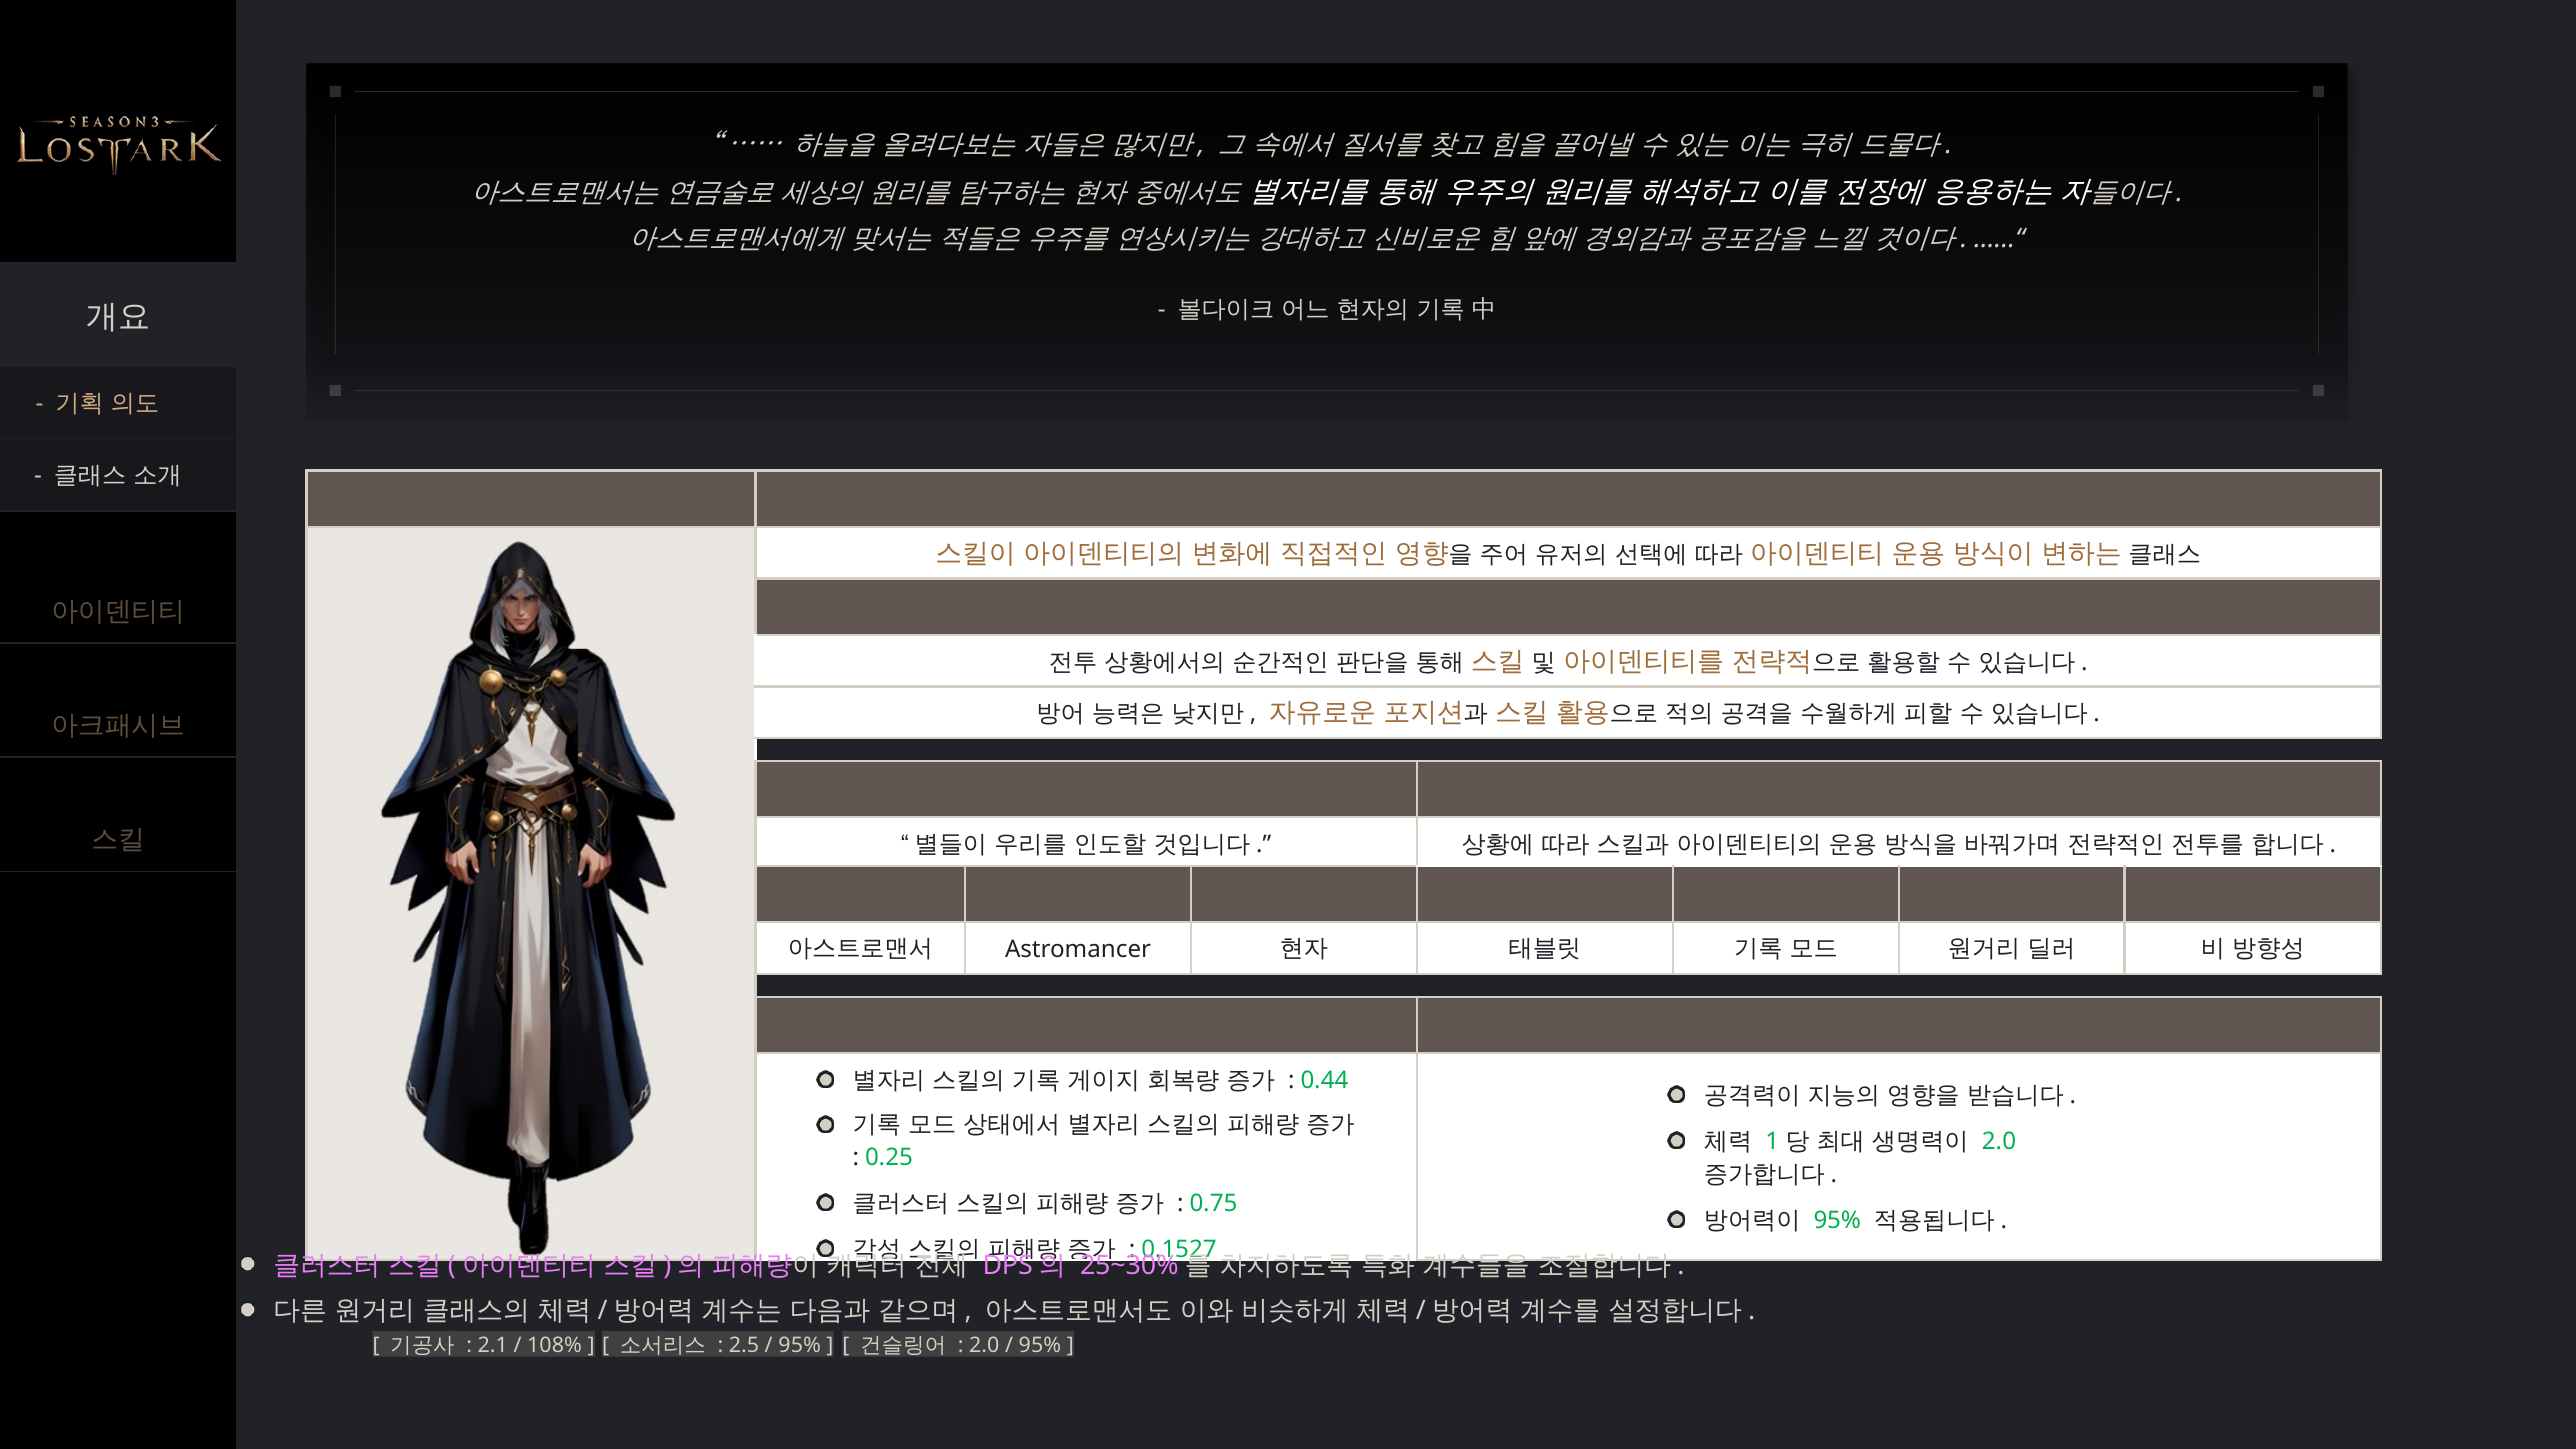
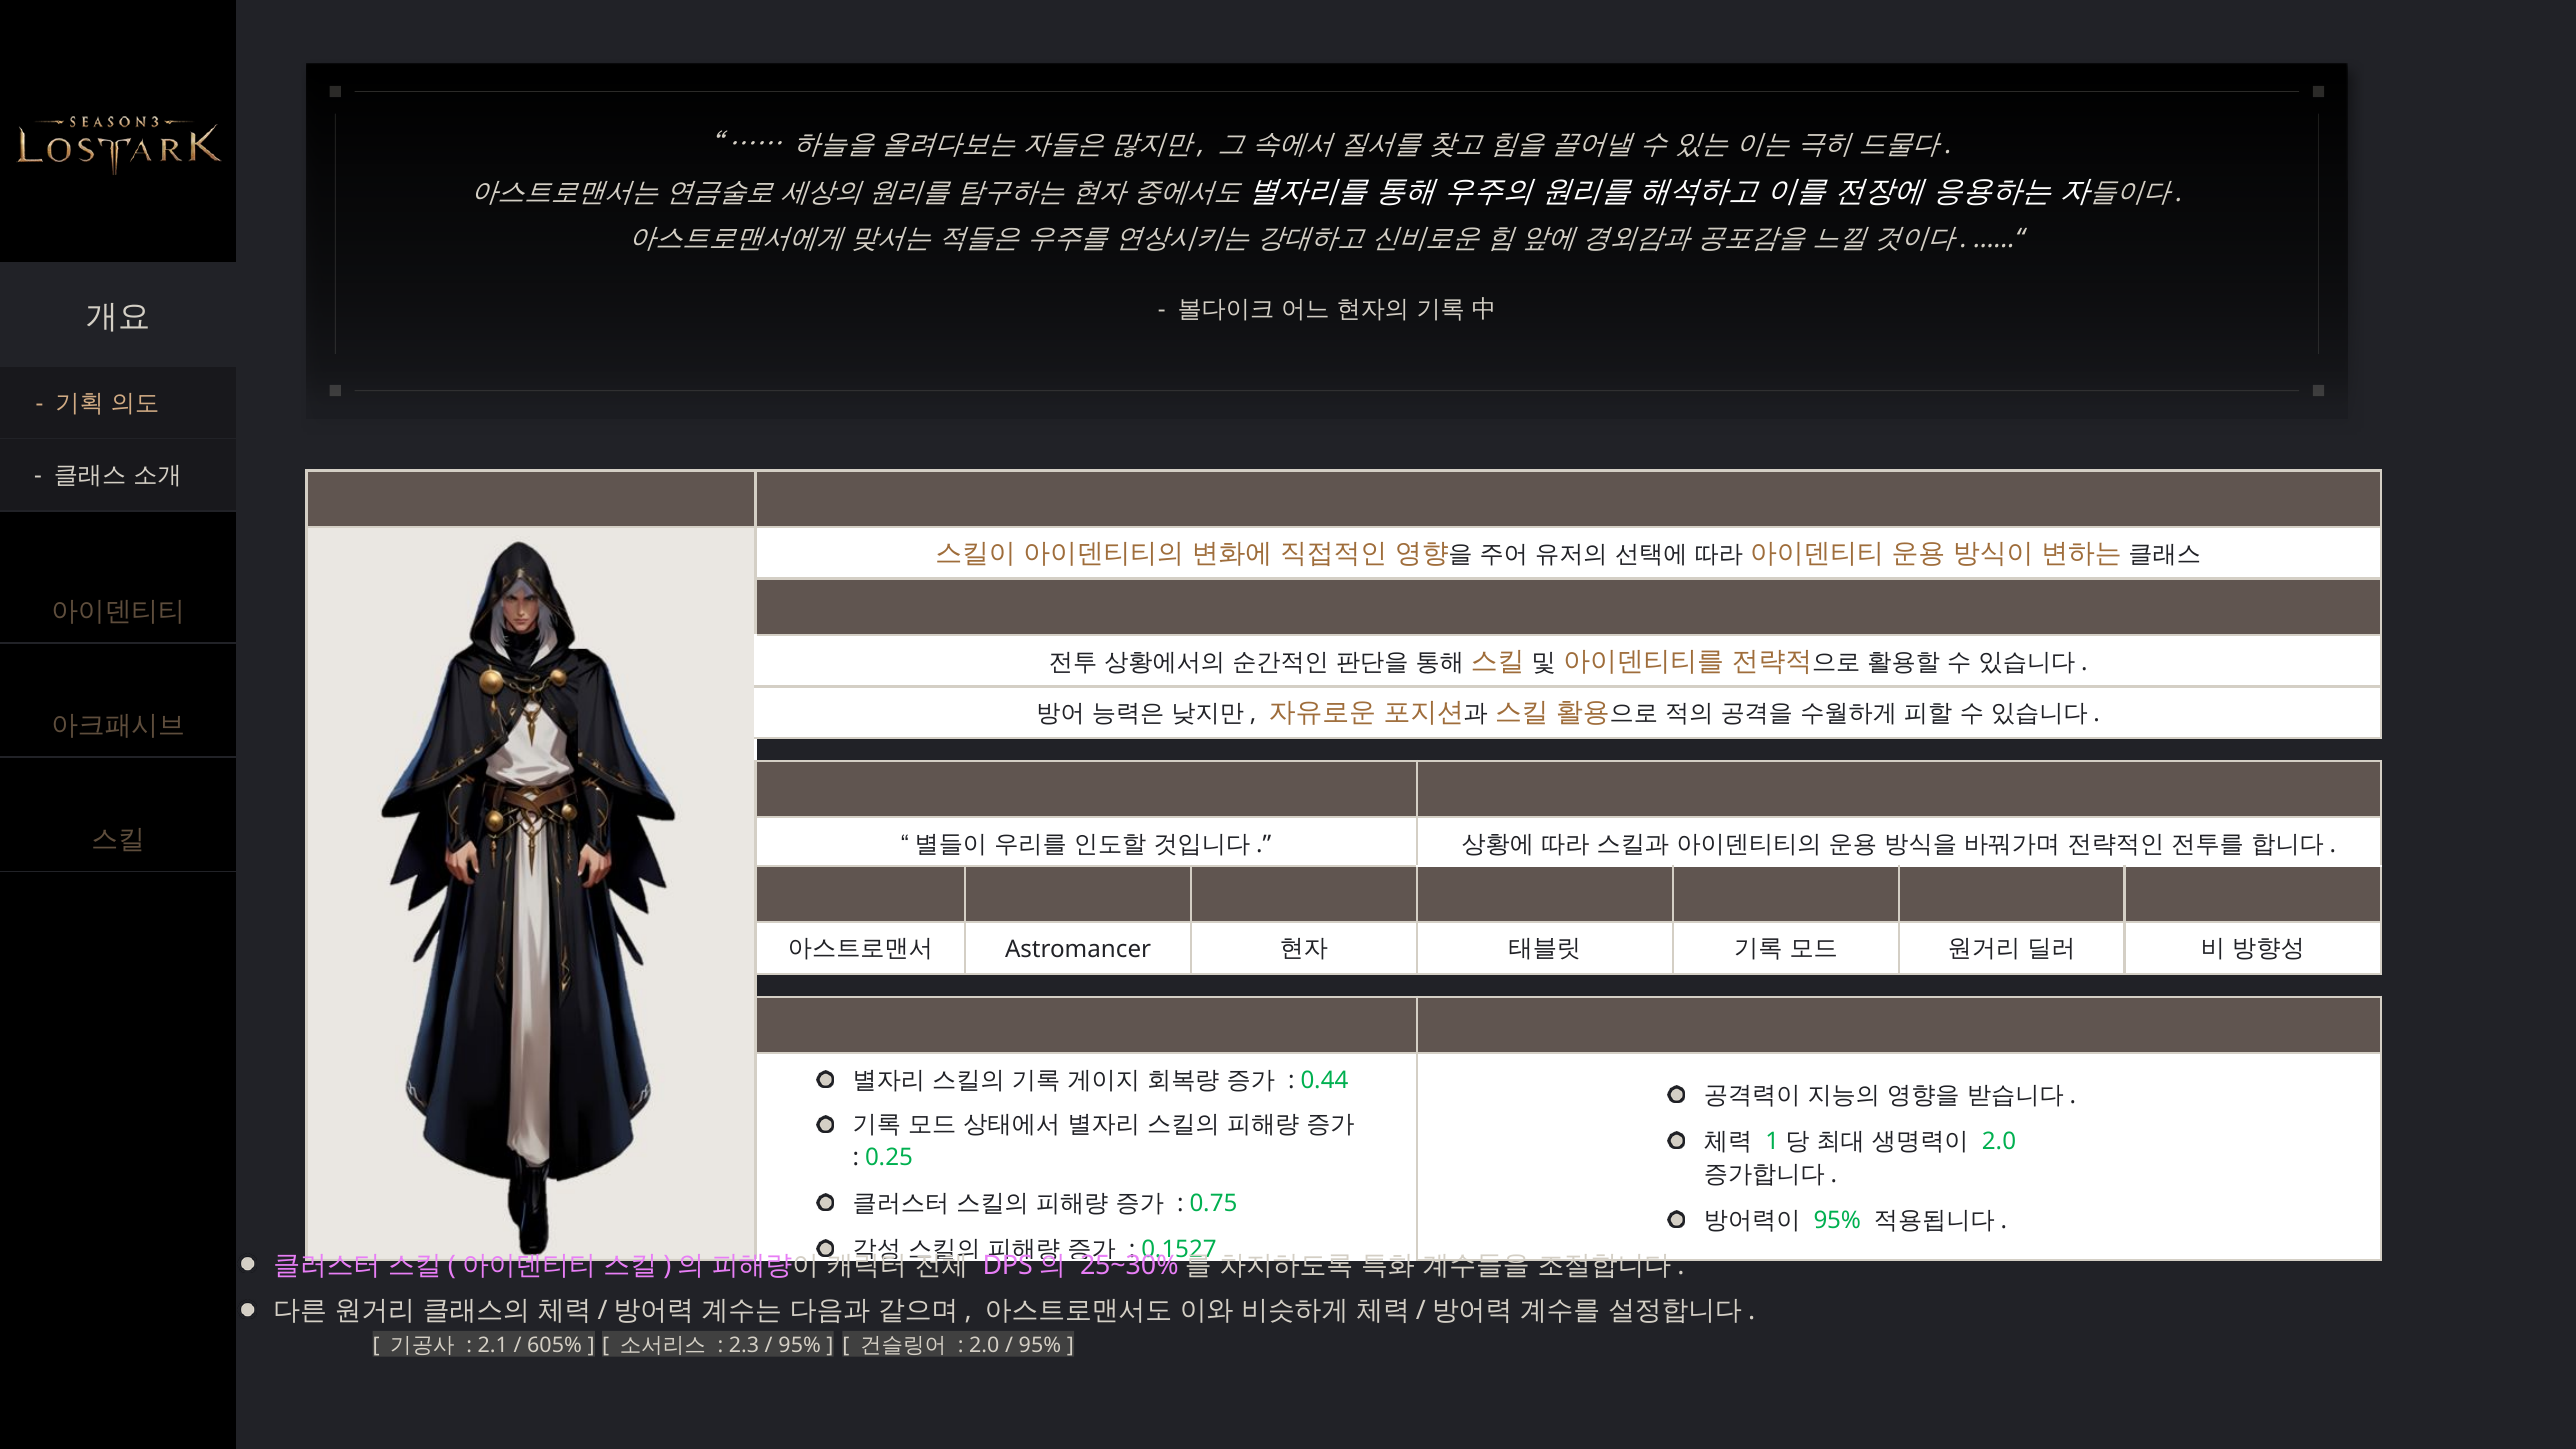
108%: 108% -> 605%
2.5: 2.5 -> 2.3
